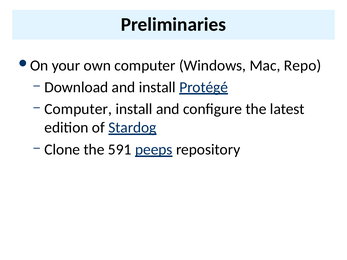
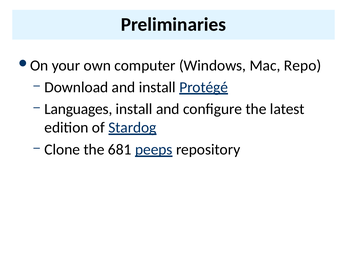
Computer at (78, 109): Computer -> Languages
591: 591 -> 681
